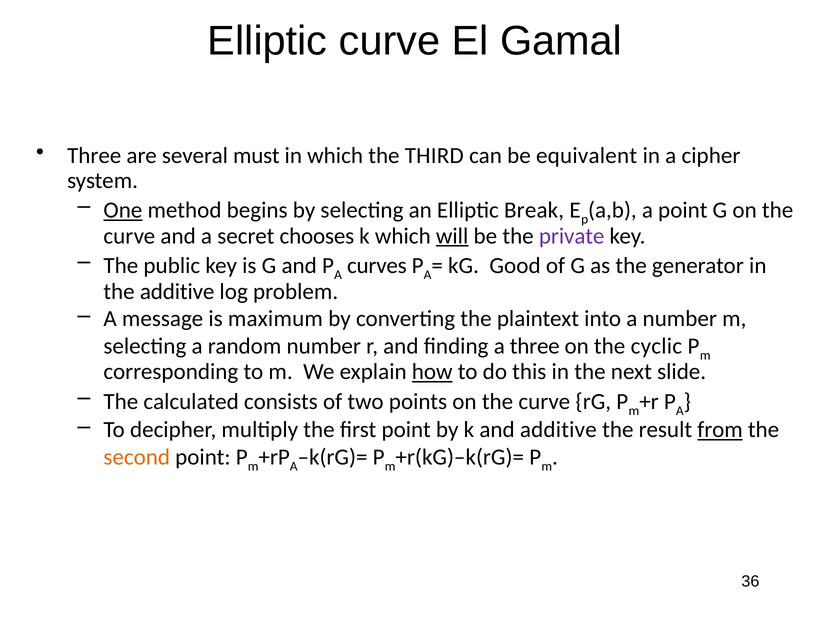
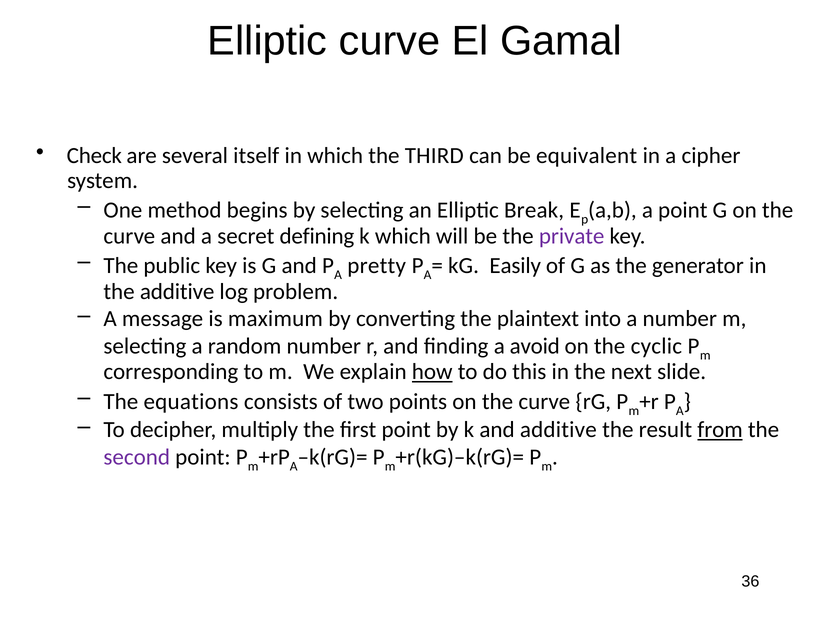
Three at (94, 156): Three -> Check
must: must -> itself
One underline: present -> none
chooses: chooses -> defining
will underline: present -> none
curves: curves -> pretty
Good: Good -> Easily
a three: three -> avoid
calculated: calculated -> equations
second colour: orange -> purple
